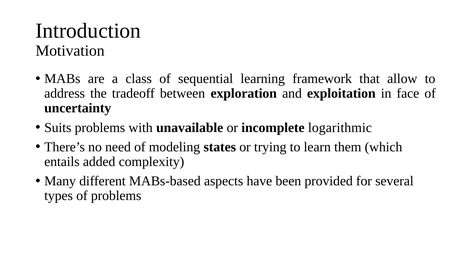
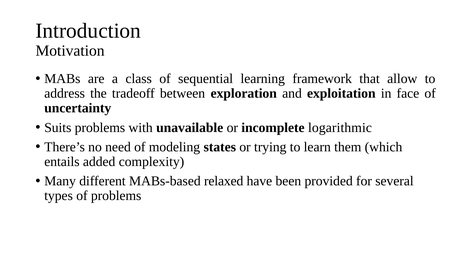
aspects: aspects -> relaxed
